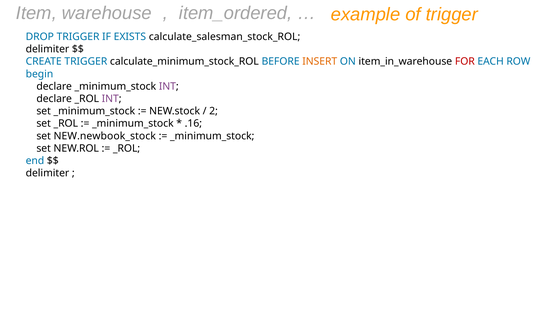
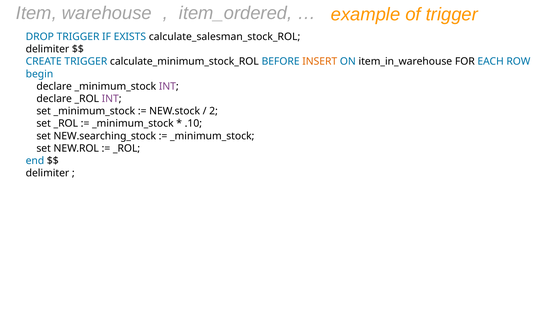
FOR colour: red -> black
.16: .16 -> .10
NEW.newbook_stock: NEW.newbook_stock -> NEW.searching_stock
